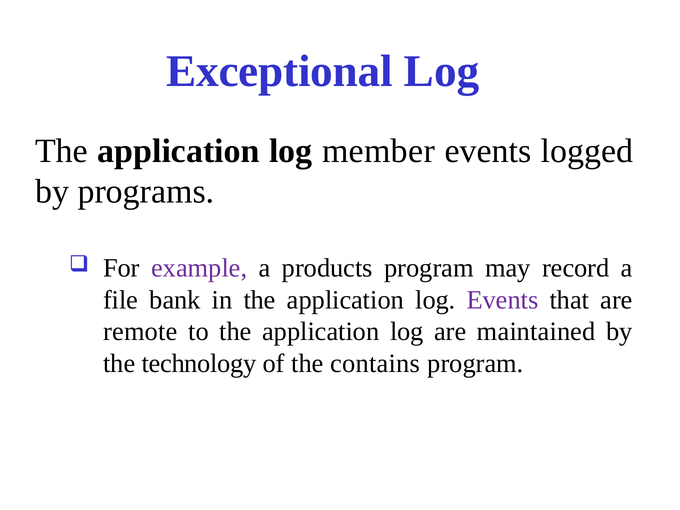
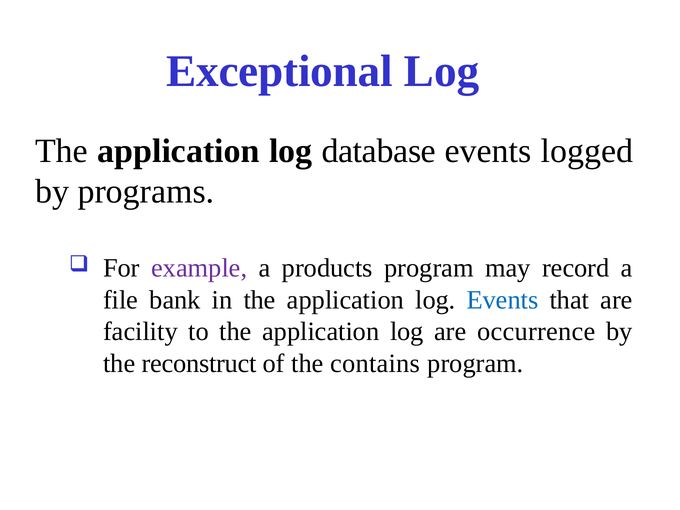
member: member -> database
Events at (503, 300) colour: purple -> blue
remote: remote -> facility
maintained: maintained -> occurrence
technology: technology -> reconstruct
